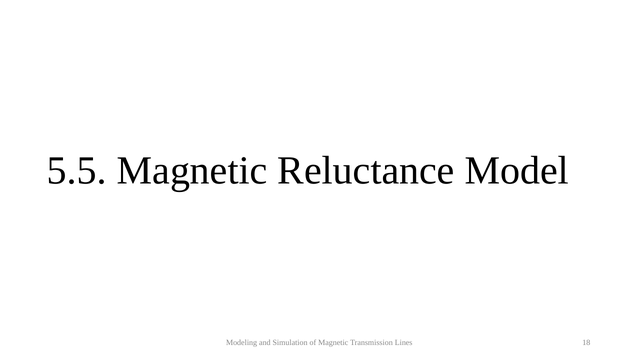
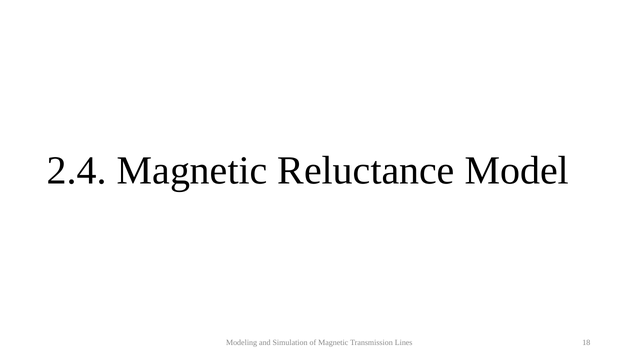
5.5: 5.5 -> 2.4
